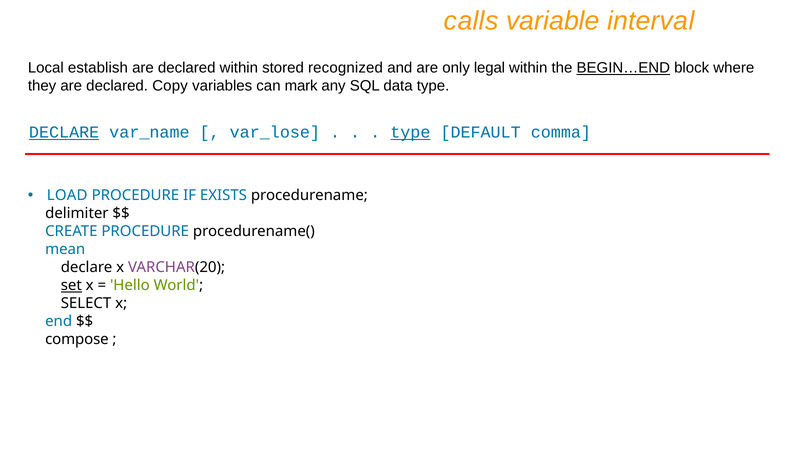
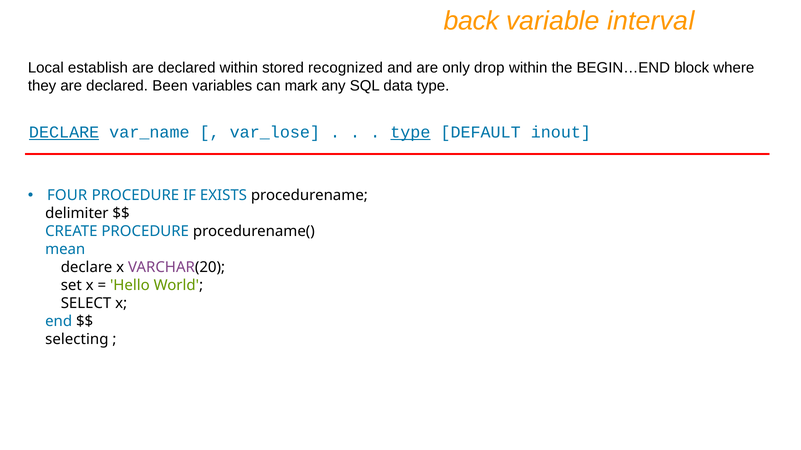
calls: calls -> back
legal: legal -> drop
BEGIN…END underline: present -> none
Copy: Copy -> Been
comma: comma -> inout
LOAD: LOAD -> FOUR
set underline: present -> none
compose: compose -> selecting
